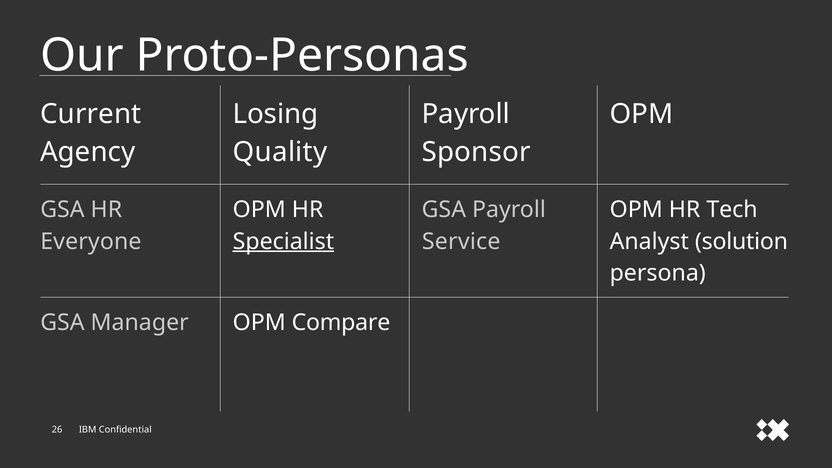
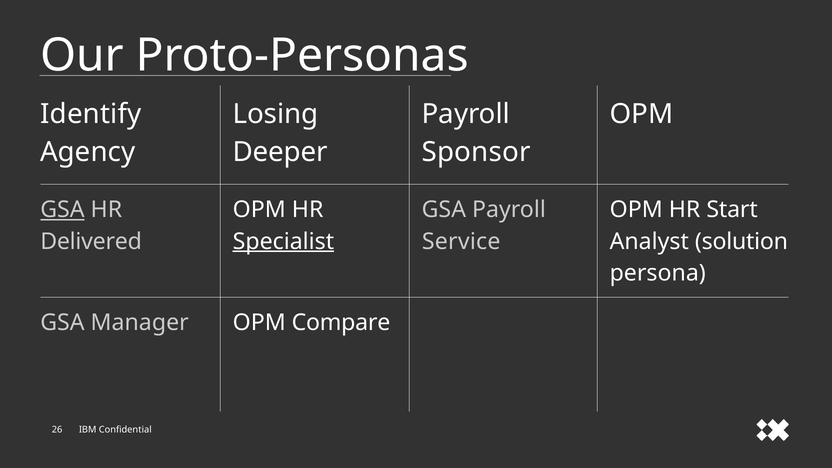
Current: Current -> Identify
Quality: Quality -> Deeper
GSA at (62, 210) underline: none -> present
Tech: Tech -> Start
Everyone: Everyone -> Delivered
